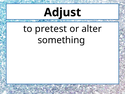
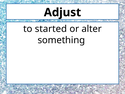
pretest: pretest -> started
